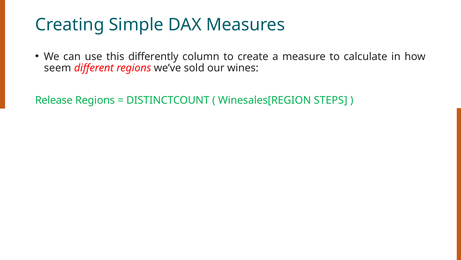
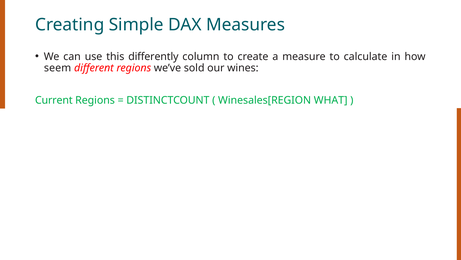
Release: Release -> Current
STEPS: STEPS -> WHAT
